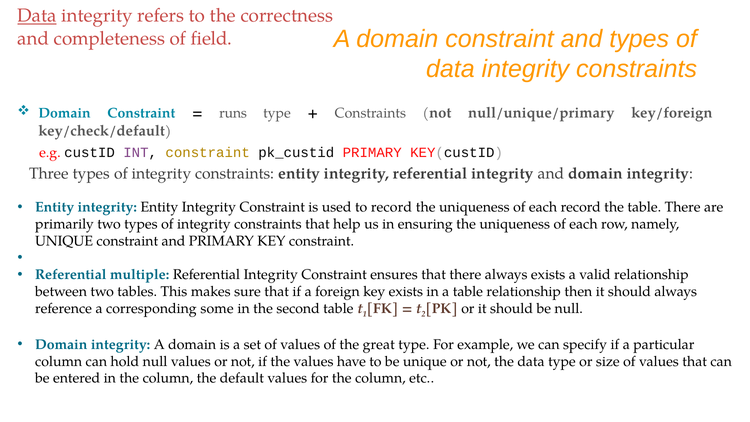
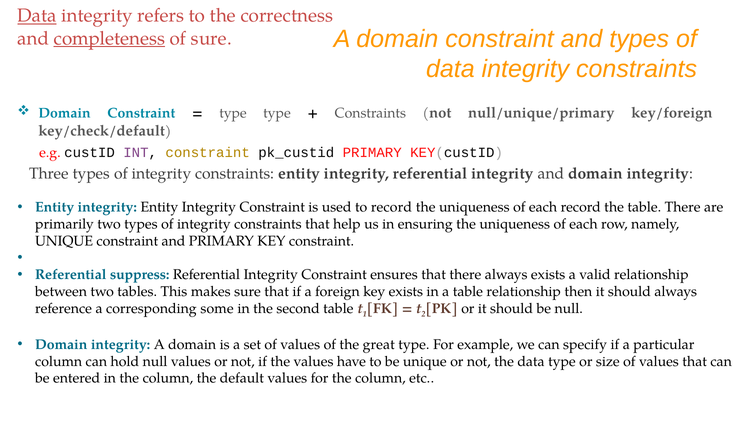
completeness underline: none -> present
of field: field -> sure
runs at (233, 113): runs -> type
multiple: multiple -> suppress
